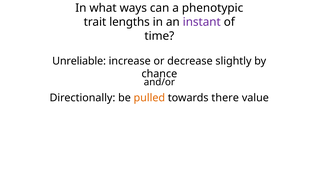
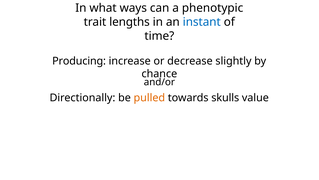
instant colour: purple -> blue
Unreliable: Unreliable -> Producing
there: there -> skulls
